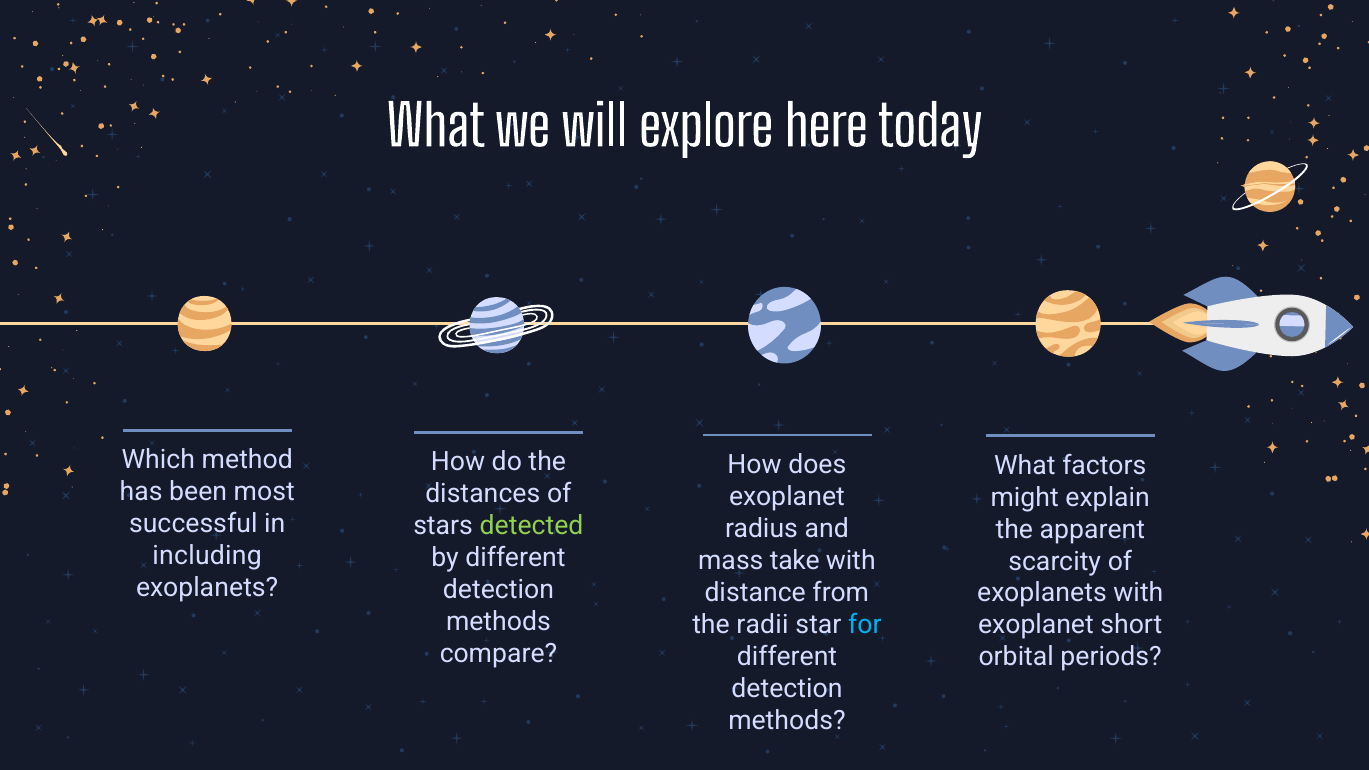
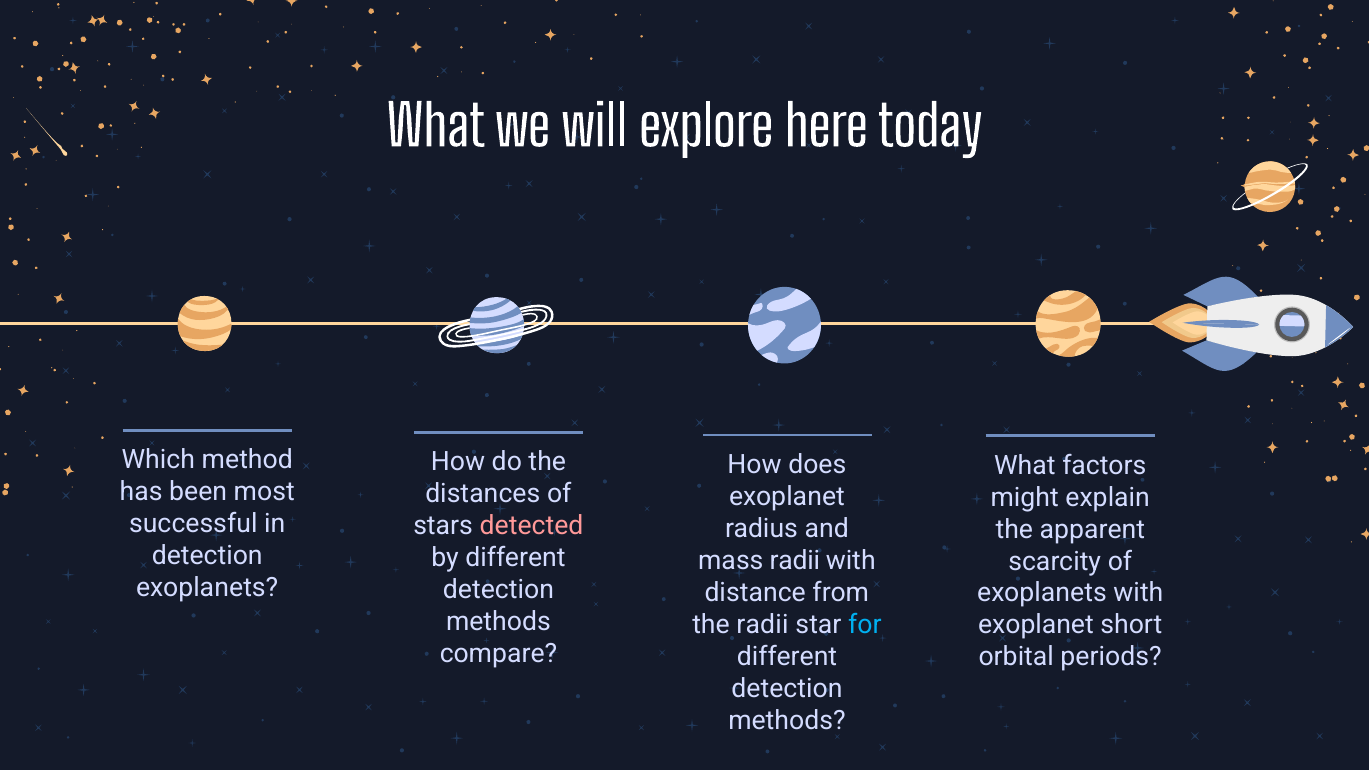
detected colour: light green -> pink
including at (207, 556): including -> detection
mass take: take -> radii
